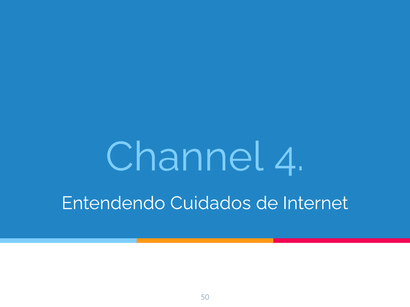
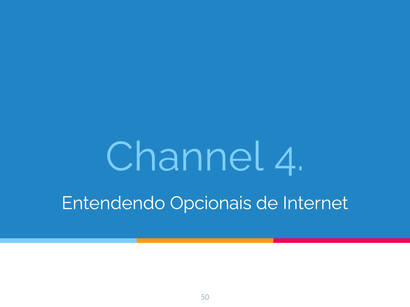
Cuidados: Cuidados -> Opcionais
